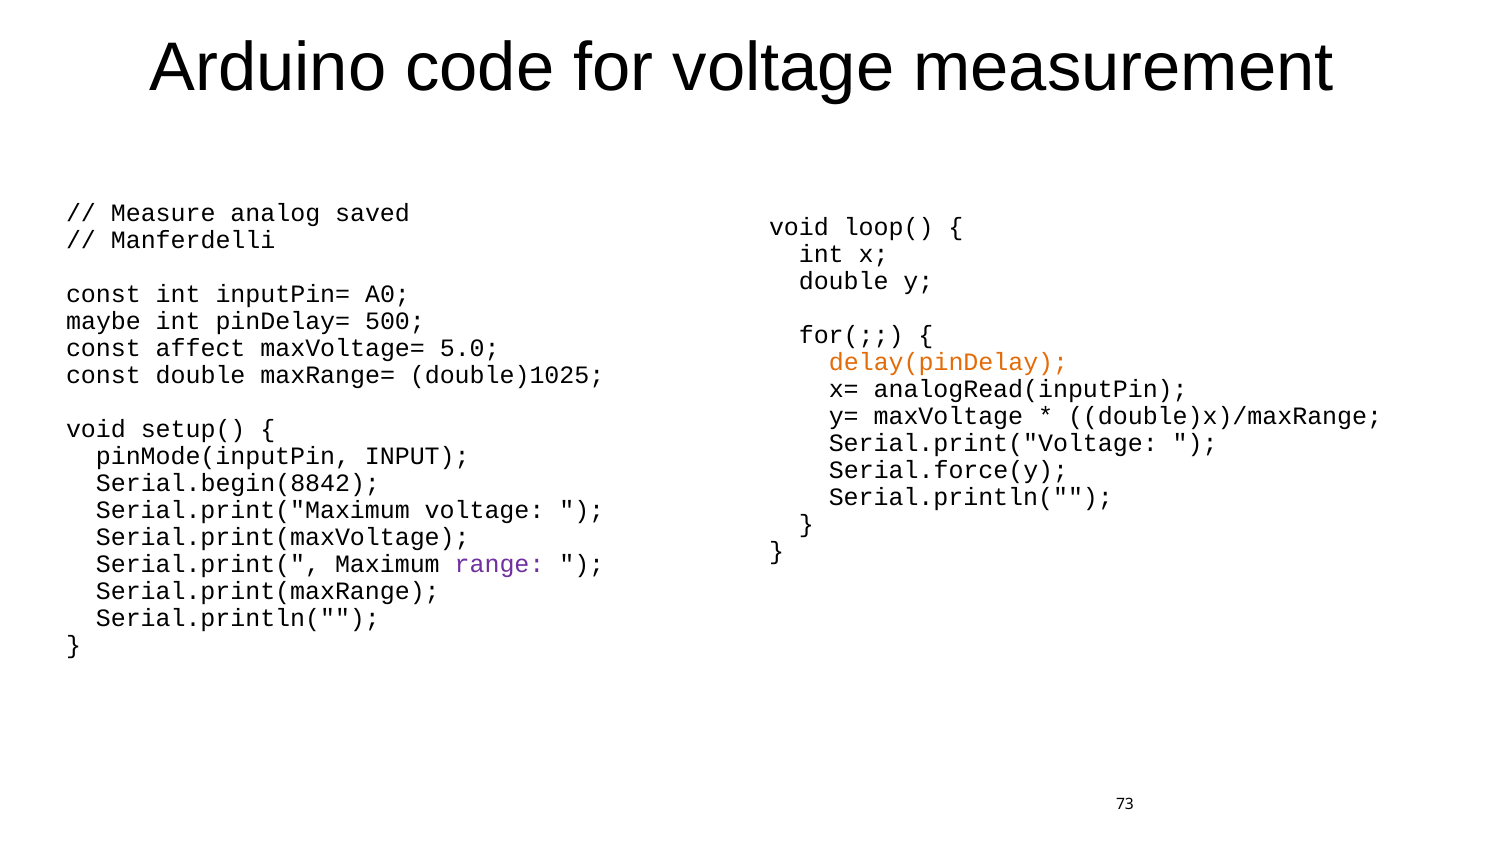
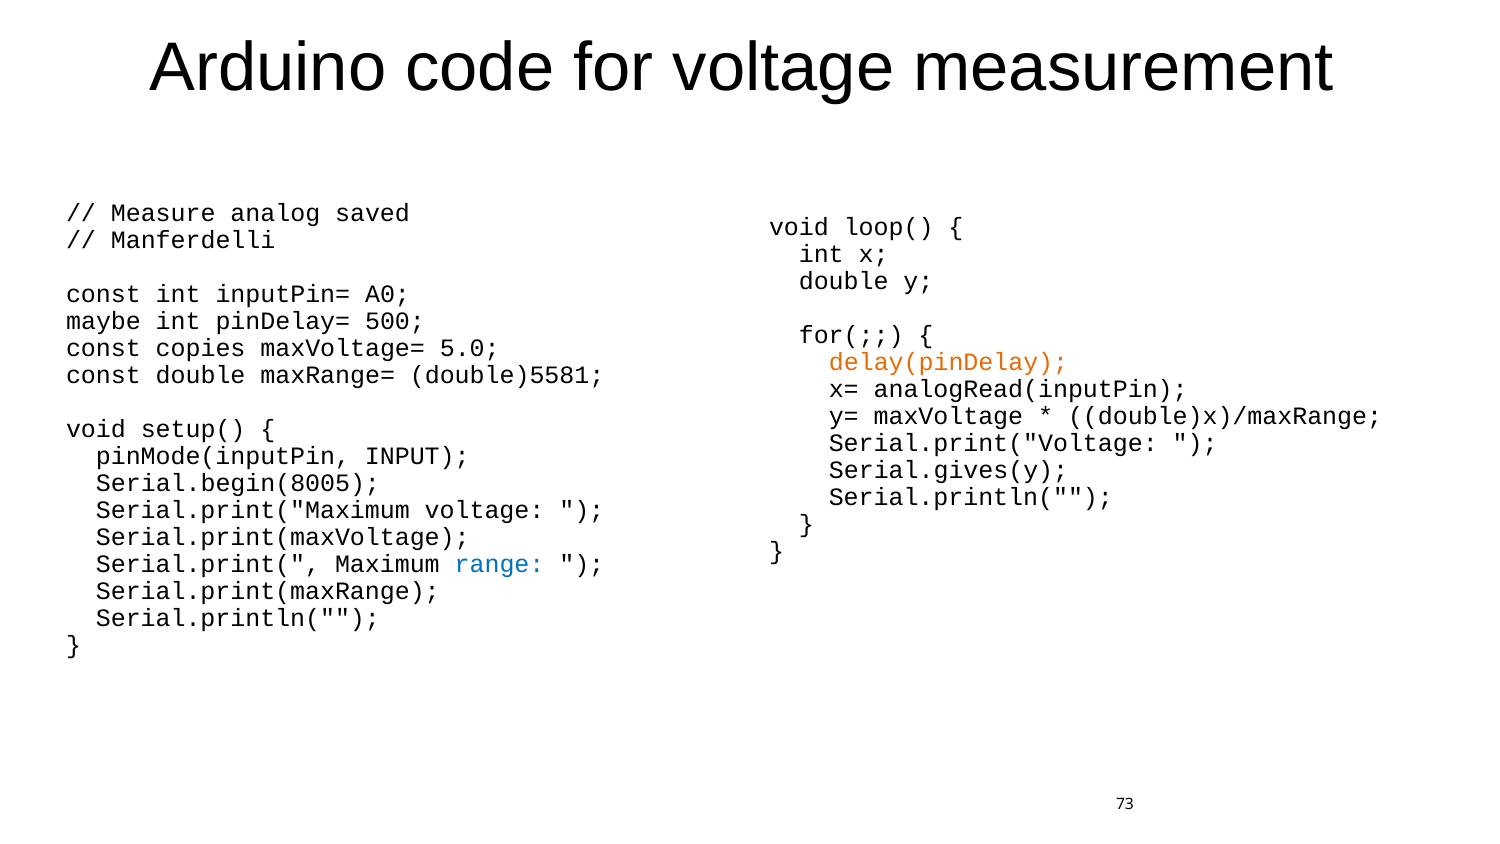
affect: affect -> copies
double)1025: double)1025 -> double)5581
Serial.force(y: Serial.force(y -> Serial.gives(y
Serial.begin(8842: Serial.begin(8842 -> Serial.begin(8005
range colour: purple -> blue
